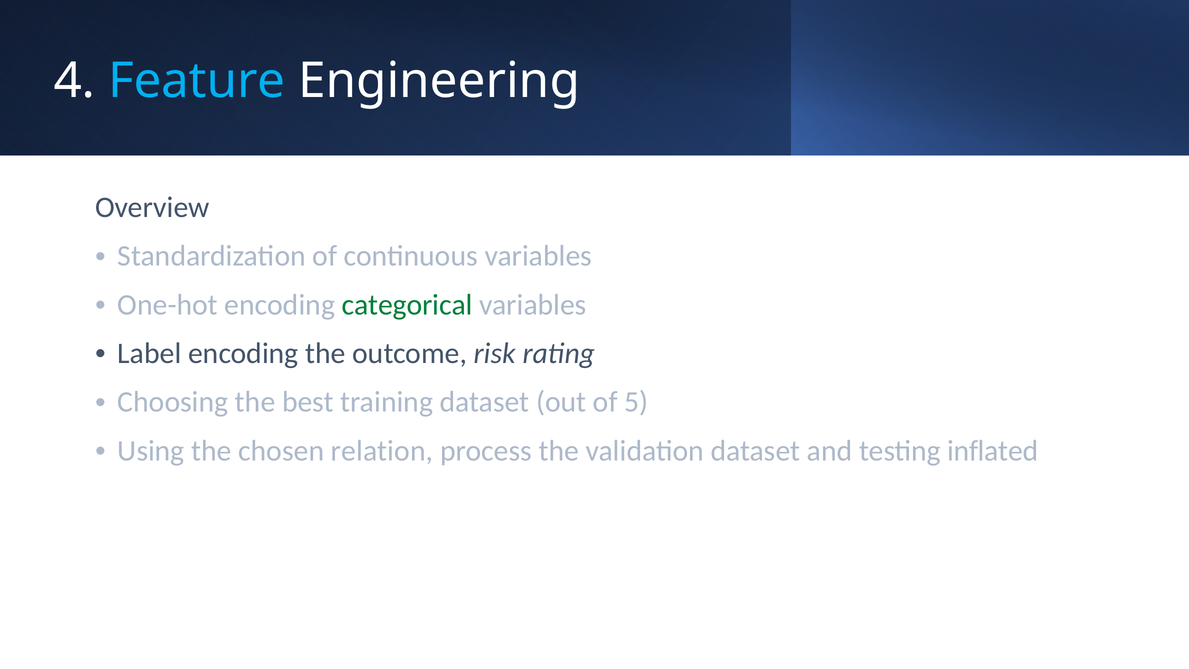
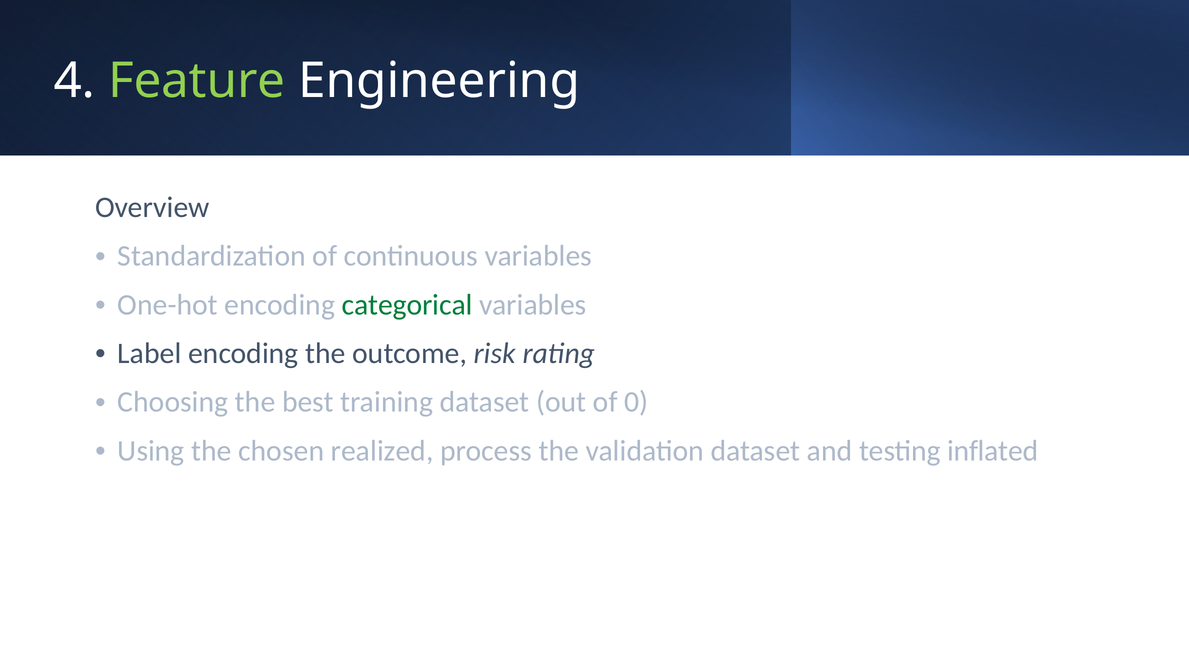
Feature colour: light blue -> light green
5: 5 -> 0
relation: relation -> realized
